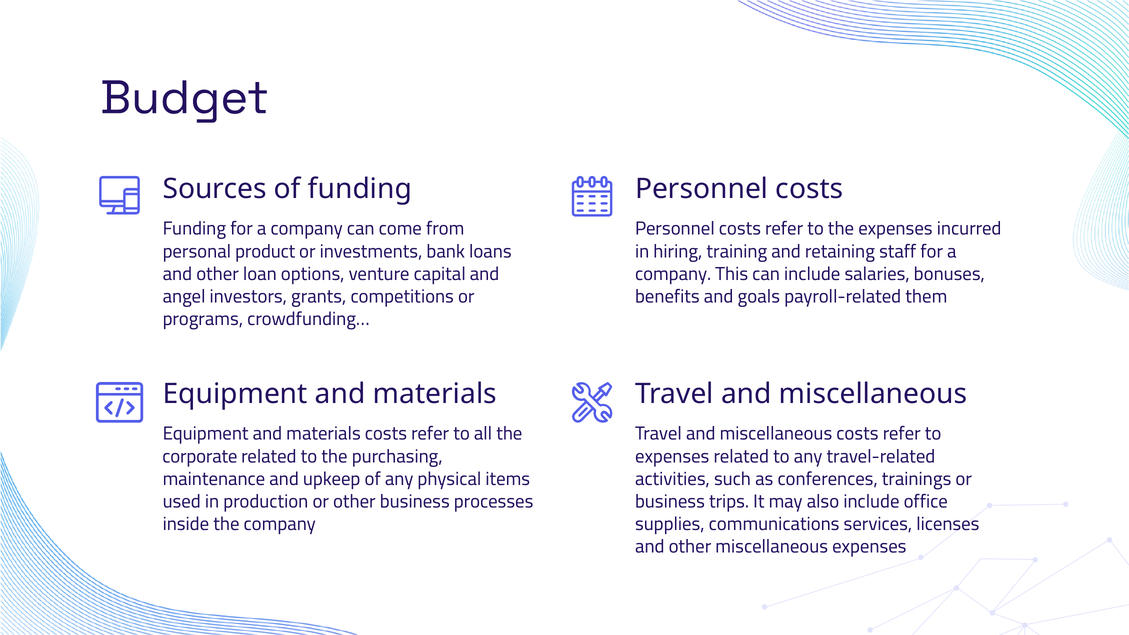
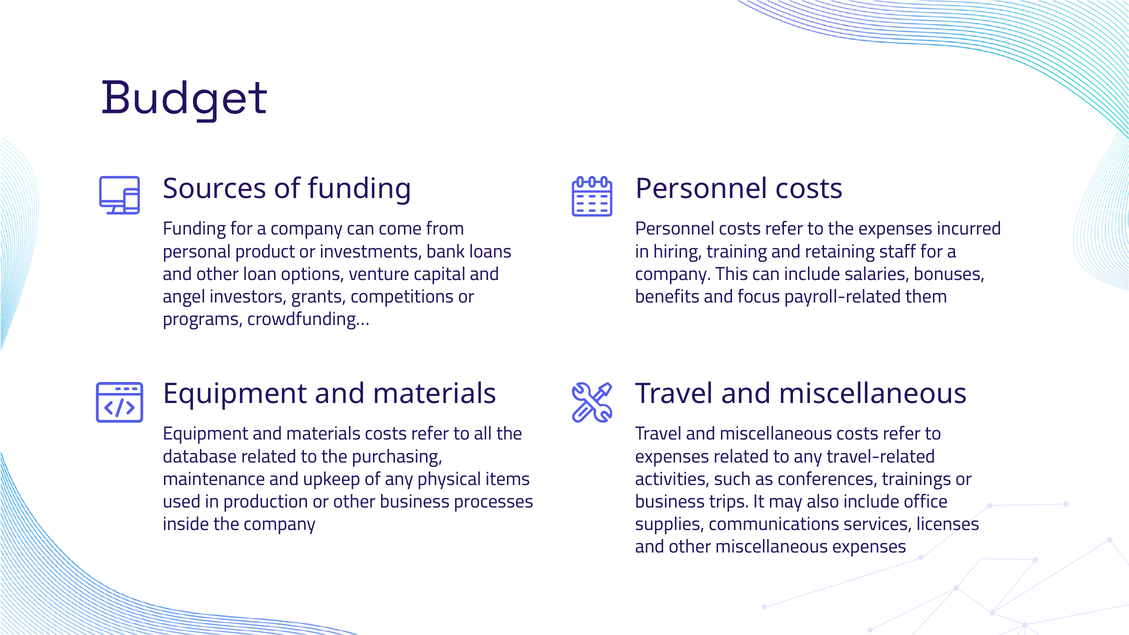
goals: goals -> focus
corporate: corporate -> database
